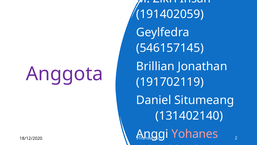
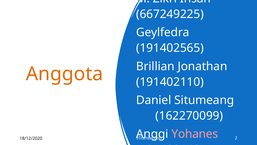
191402059: 191402059 -> 667249225
546157145: 546157145 -> 191402565
Anggota colour: purple -> orange
191702119: 191702119 -> 191402110
131402140: 131402140 -> 162270099
